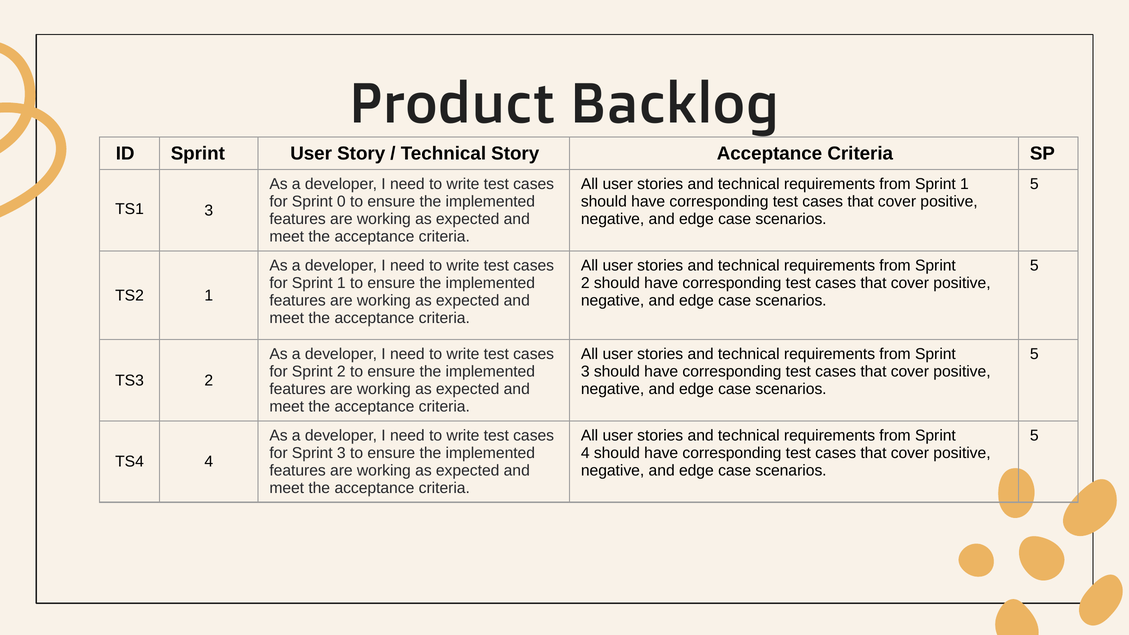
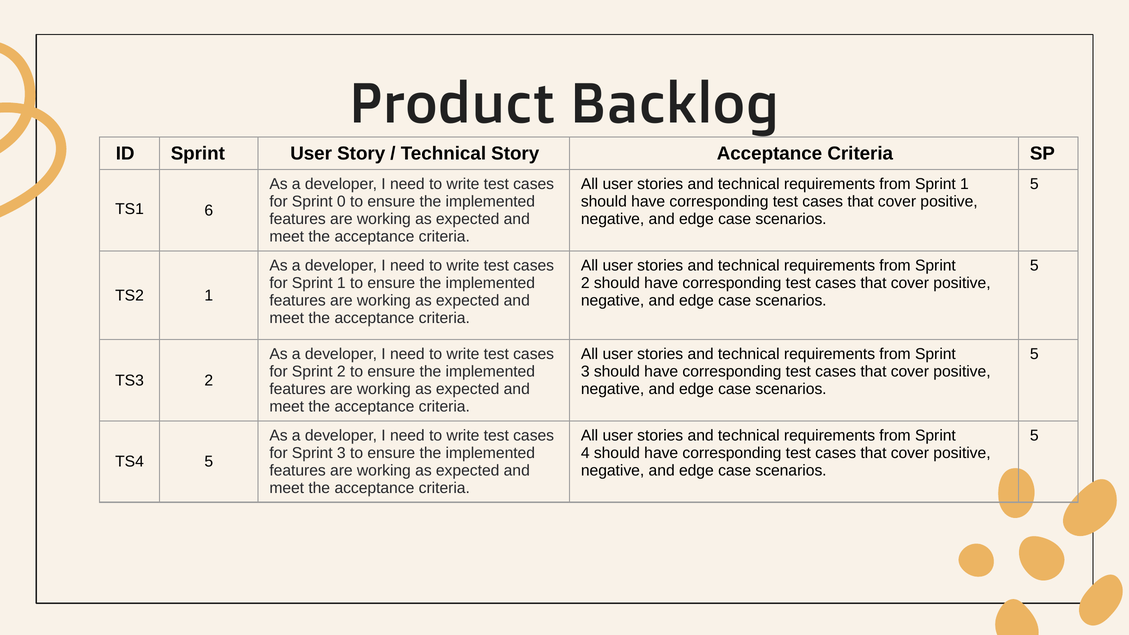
TS1 3: 3 -> 6
TS4 4: 4 -> 5
